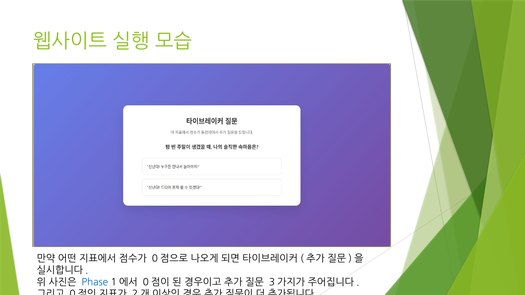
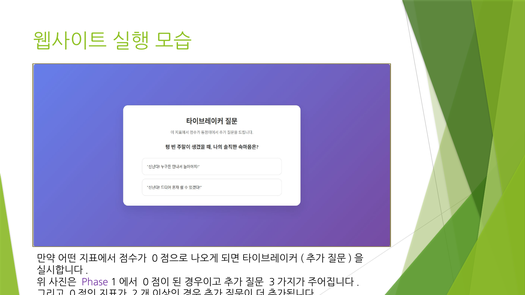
Phase colour: blue -> purple
